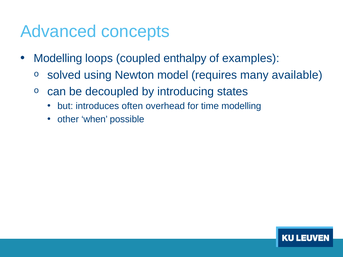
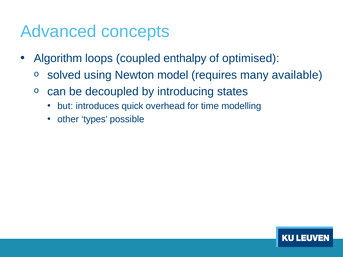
Modelling at (58, 58): Modelling -> Algorithm
examples: examples -> optimised
often: often -> quick
when: when -> types
